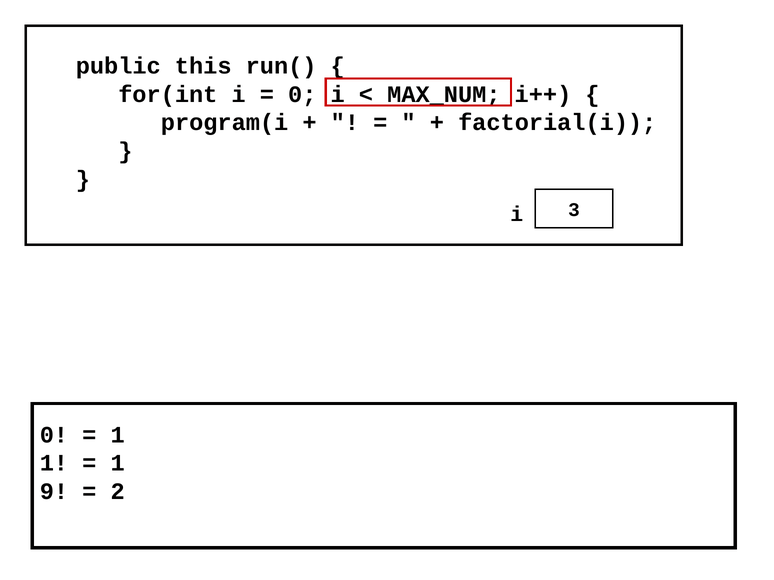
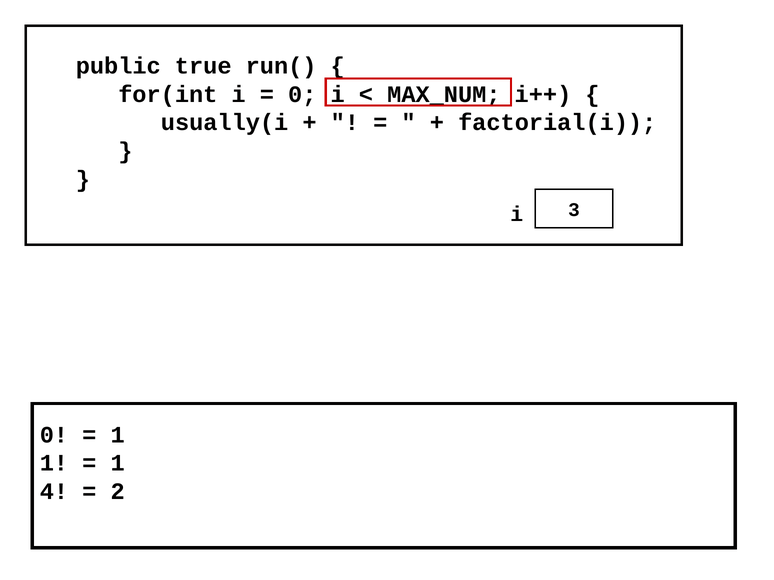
this: this -> true
program(i: program(i -> usually(i
9: 9 -> 4
